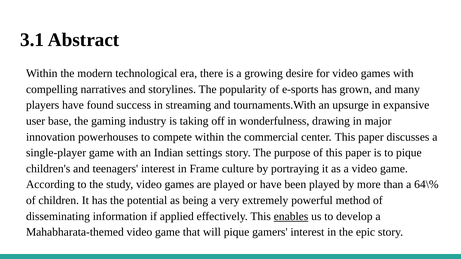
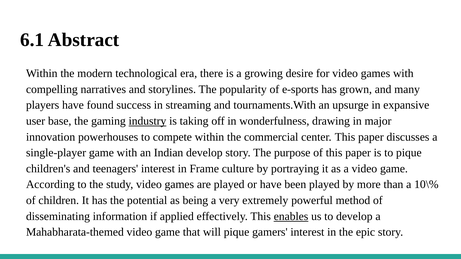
3.1: 3.1 -> 6.1
industry underline: none -> present
Indian settings: settings -> develop
64\%: 64\% -> 10\%
